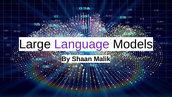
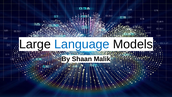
Language colour: purple -> blue
